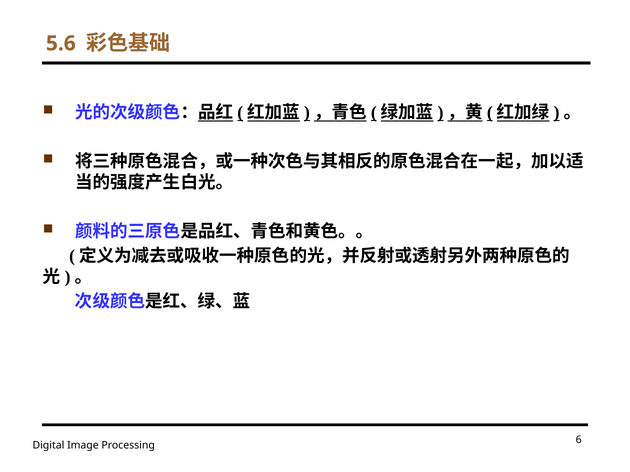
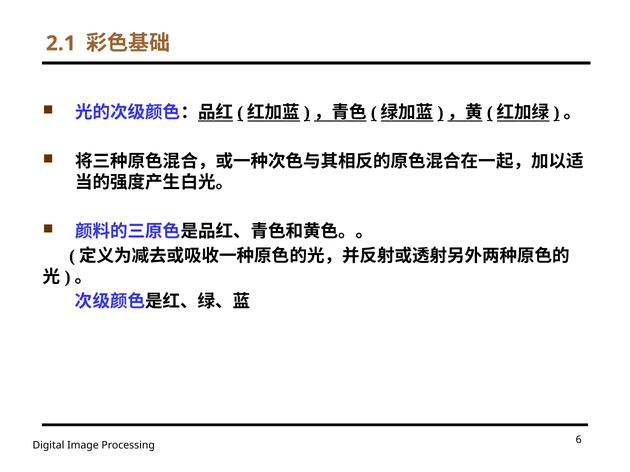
5.6: 5.6 -> 2.1
